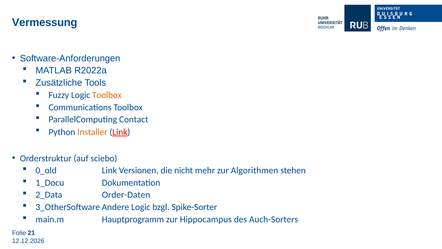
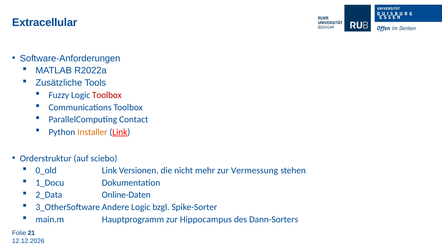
Vermessung: Vermessung -> Extracellular
Toolbox at (107, 95) colour: orange -> red
Algorithmen: Algorithmen -> Vermessung
Order-Daten: Order-Daten -> Online-Daten
Auch-Sorters: Auch-Sorters -> Dann-Sorters
